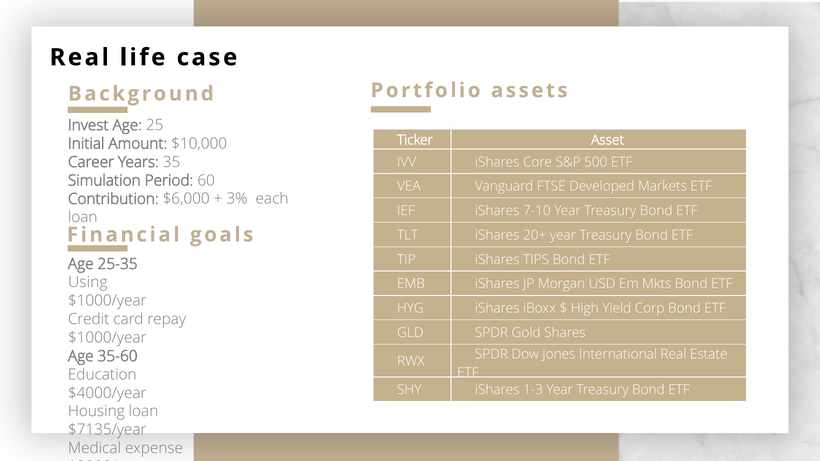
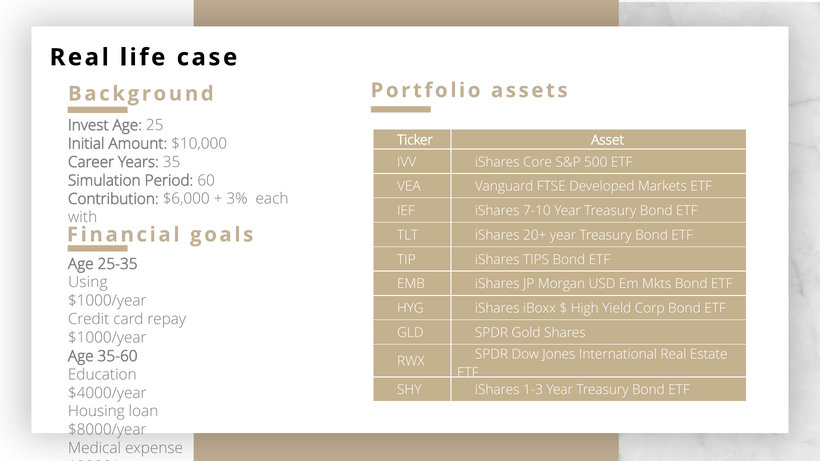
loan at (83, 217): loan -> with
$7135/year: $7135/year -> $8000/year
